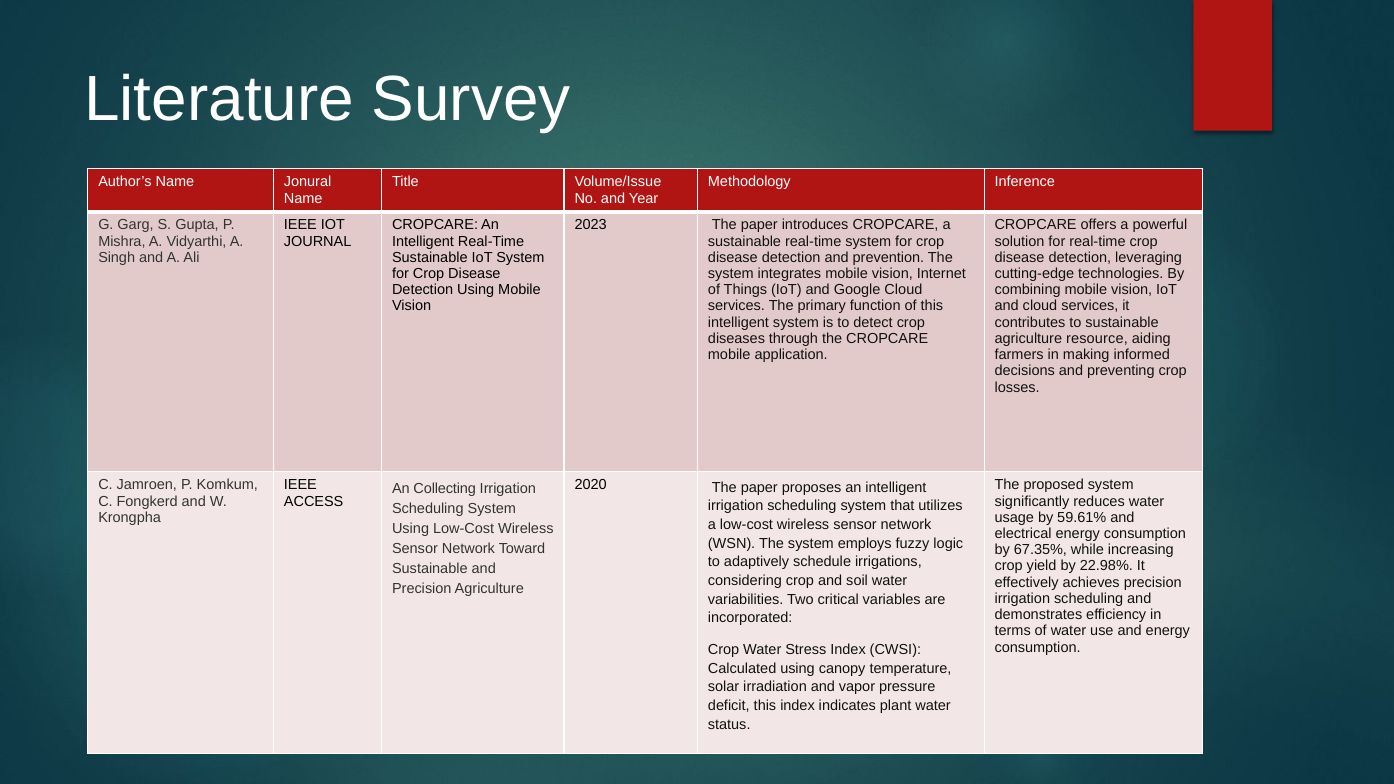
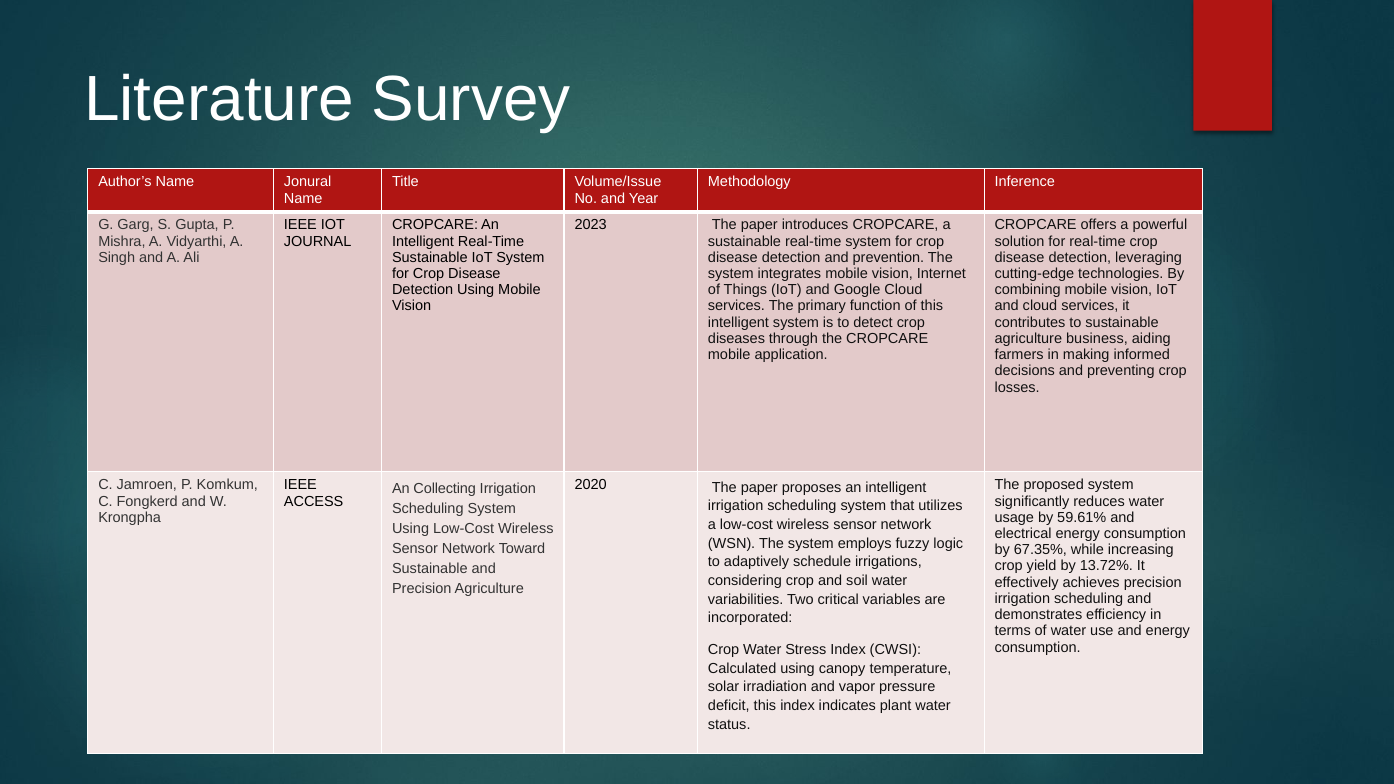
resource: resource -> business
22.98%: 22.98% -> 13.72%
